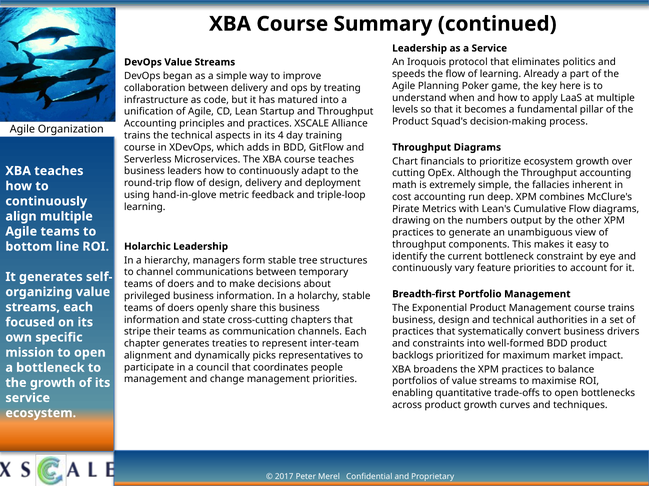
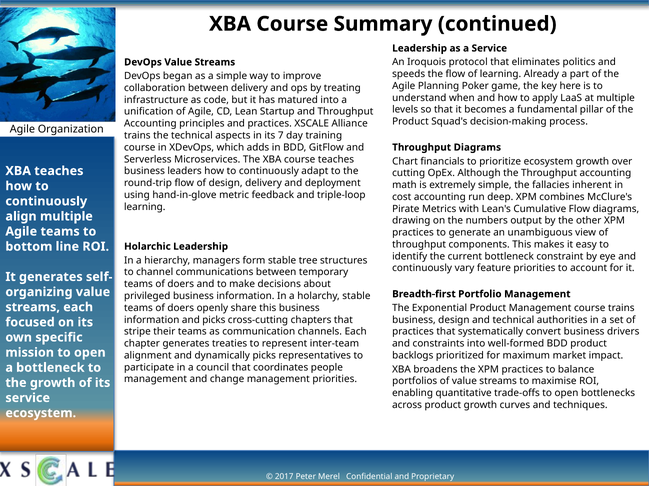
4: 4 -> 7
and state: state -> picks
